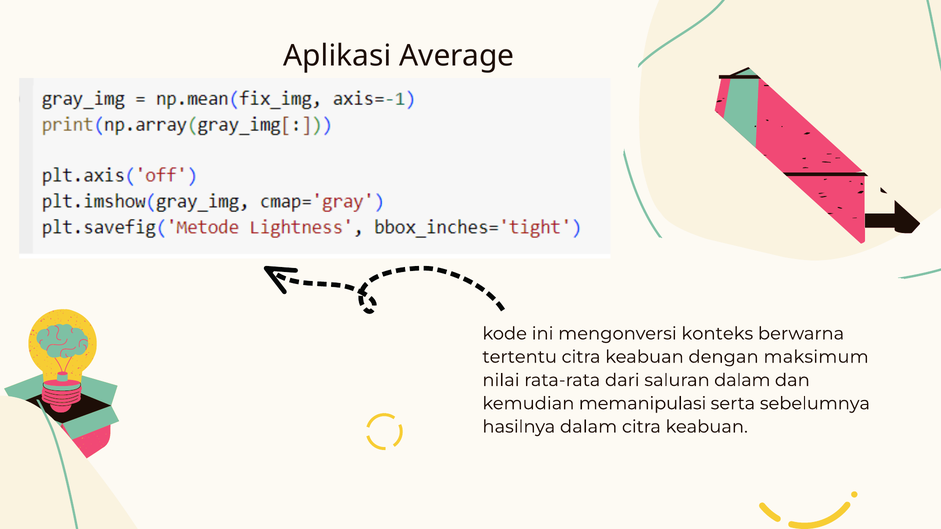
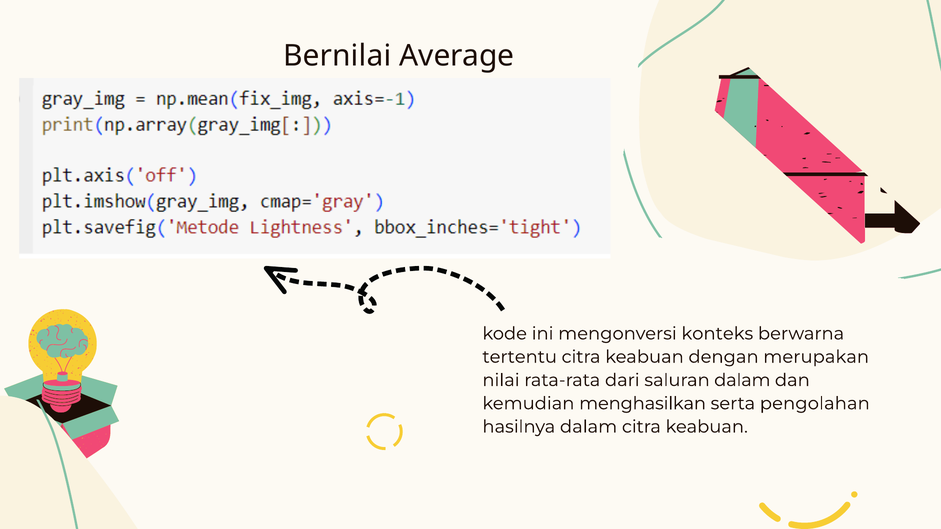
Aplikasi: Aplikasi -> Bernilai
maksimum: maksimum -> merupakan
memanipulasi: memanipulasi -> menghasilkan
sebelumnya: sebelumnya -> pengolahan
